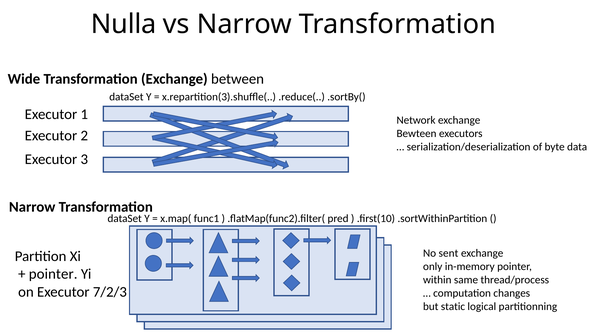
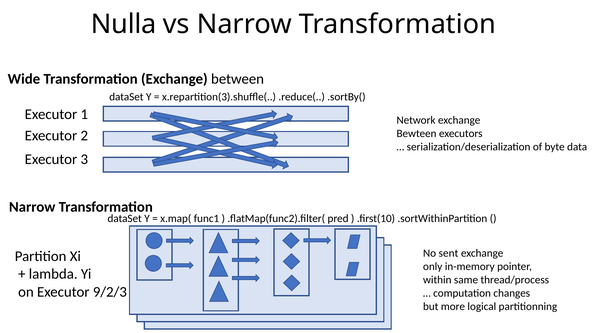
pointer at (53, 275): pointer -> lambda
7/2/3: 7/2/3 -> 9/2/3
static: static -> more
